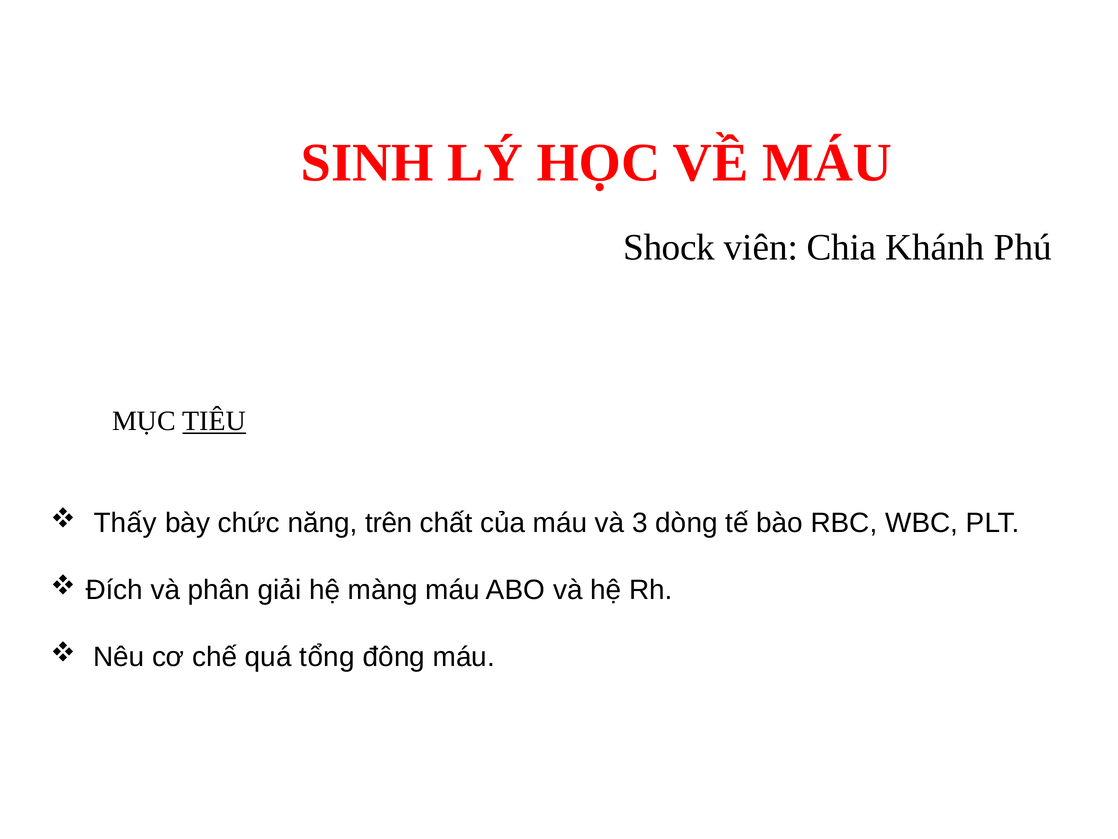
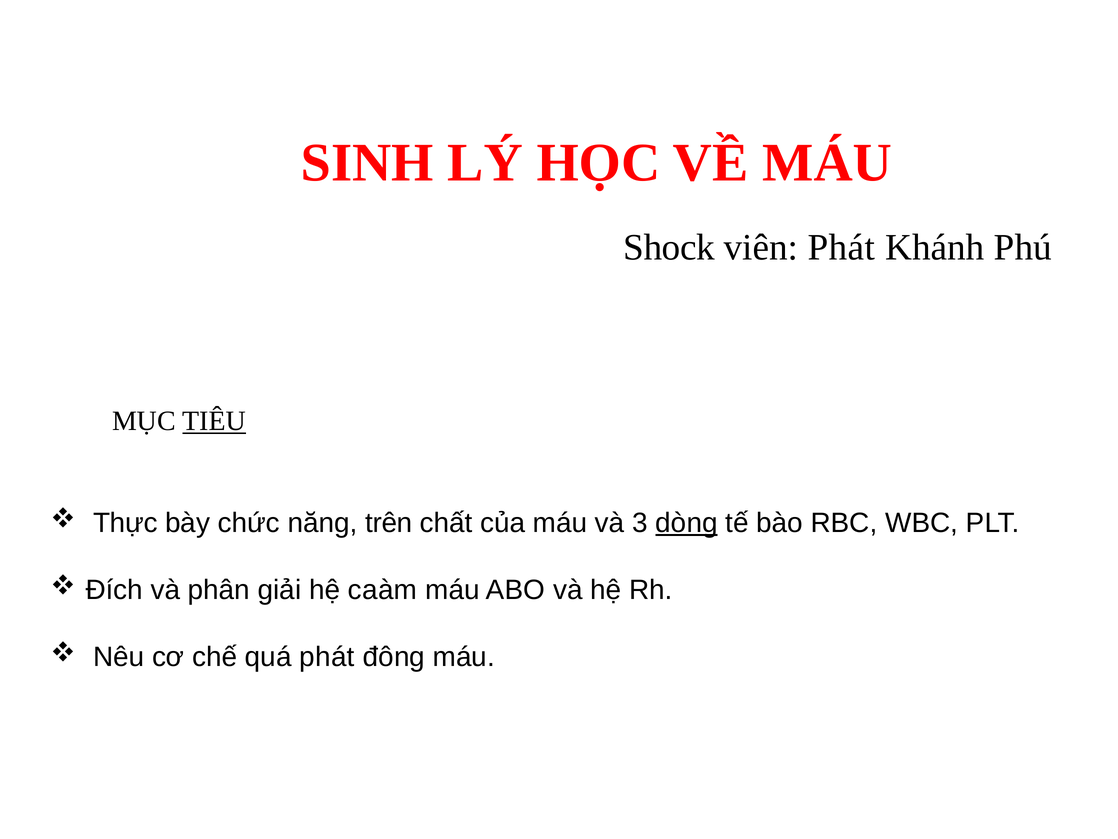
viên Chia: Chia -> Phát
Thấy: Thấy -> Thực
dòng underline: none -> present
màng: màng -> caàm
quá tổng: tổng -> phát
